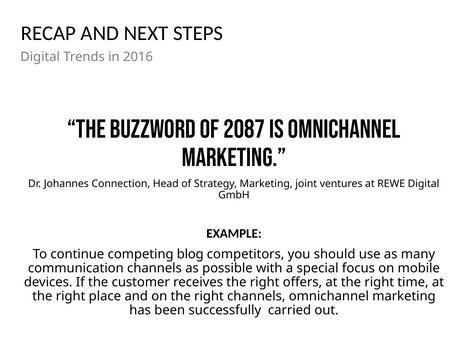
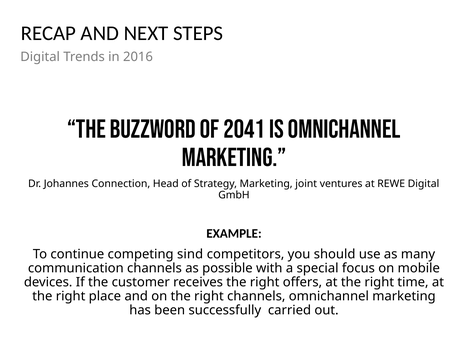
2087: 2087 -> 2041
blog: blog -> sind
